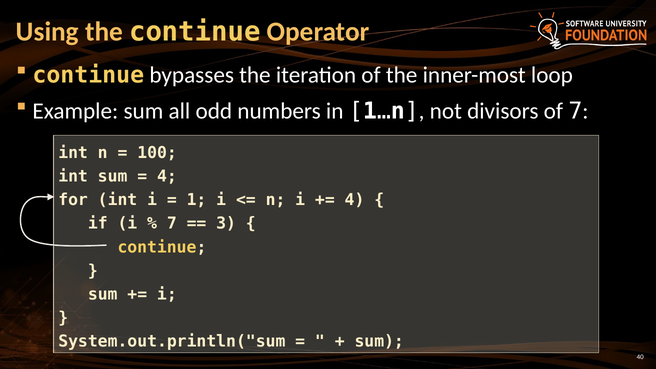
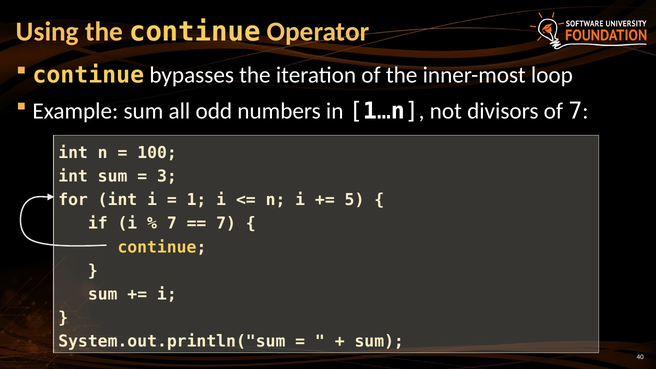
4 at (167, 176): 4 -> 3
4 at (354, 200): 4 -> 5
3 at (226, 224): 3 -> 7
